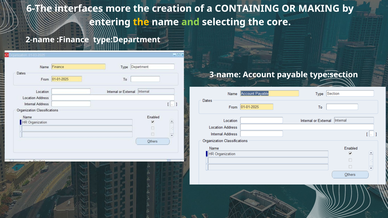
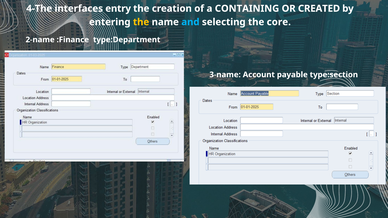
6-The: 6-The -> 4-The
more: more -> entry
MAKING: MAKING -> CREATED
and colour: light green -> light blue
